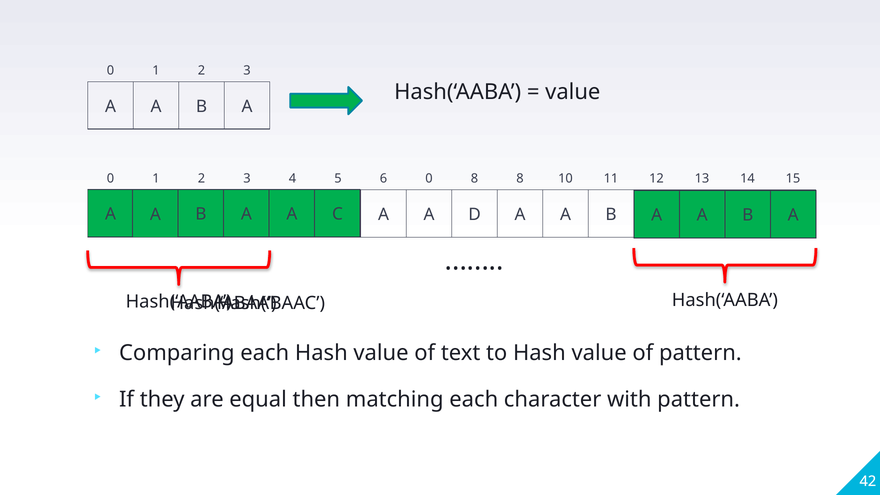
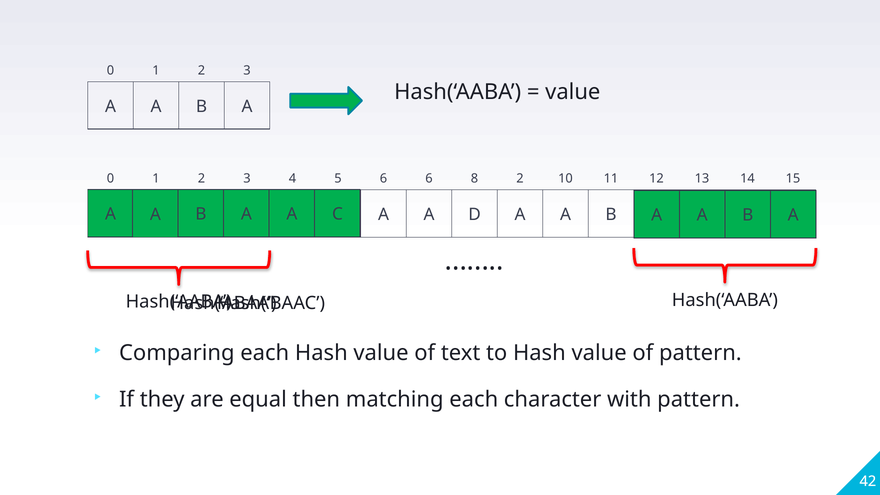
6 0: 0 -> 6
8 8: 8 -> 2
